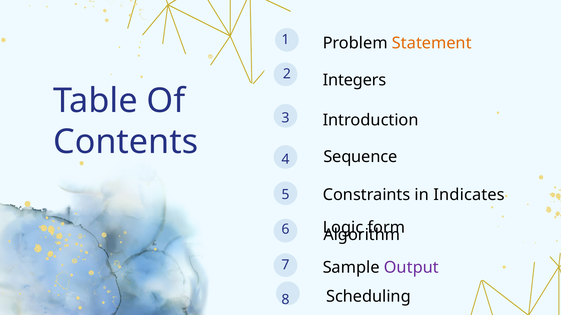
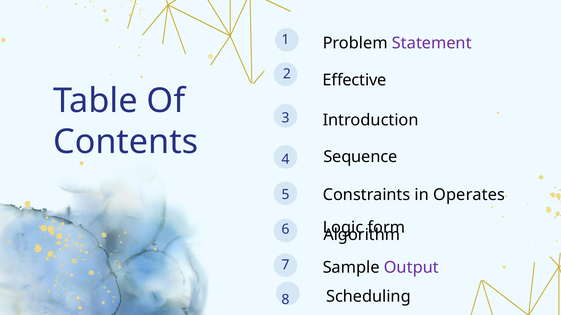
Statement colour: orange -> purple
Integers: Integers -> Effective
Indicates: Indicates -> Operates
